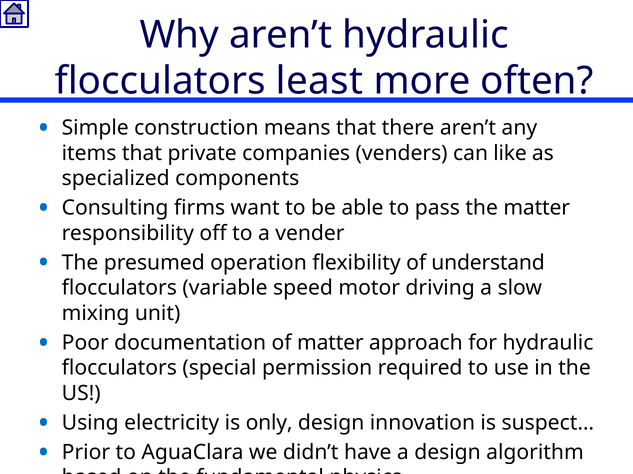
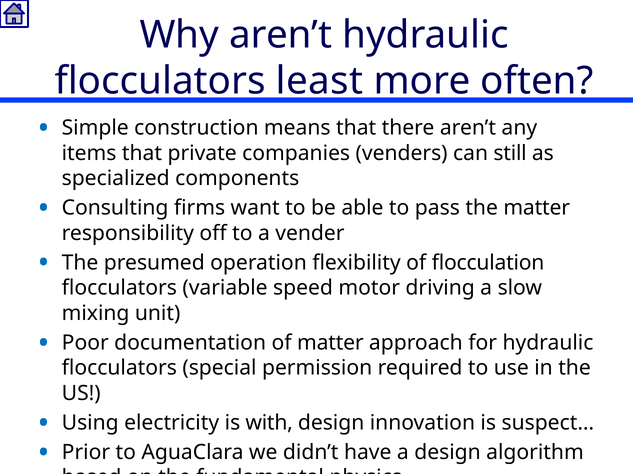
like: like -> still
understand: understand -> flocculation
only: only -> with
